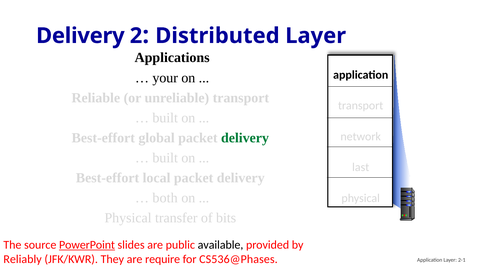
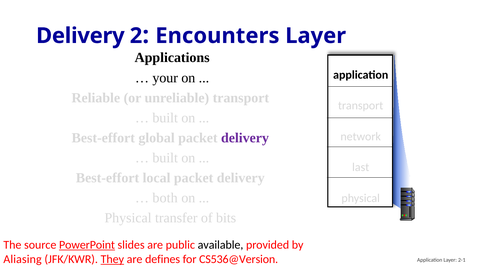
Distributed: Distributed -> Encounters
delivery at (245, 138) colour: green -> purple
Reliably: Reliably -> Aliasing
They underline: none -> present
require: require -> defines
CS536@Phases: CS536@Phases -> CS536@Version
